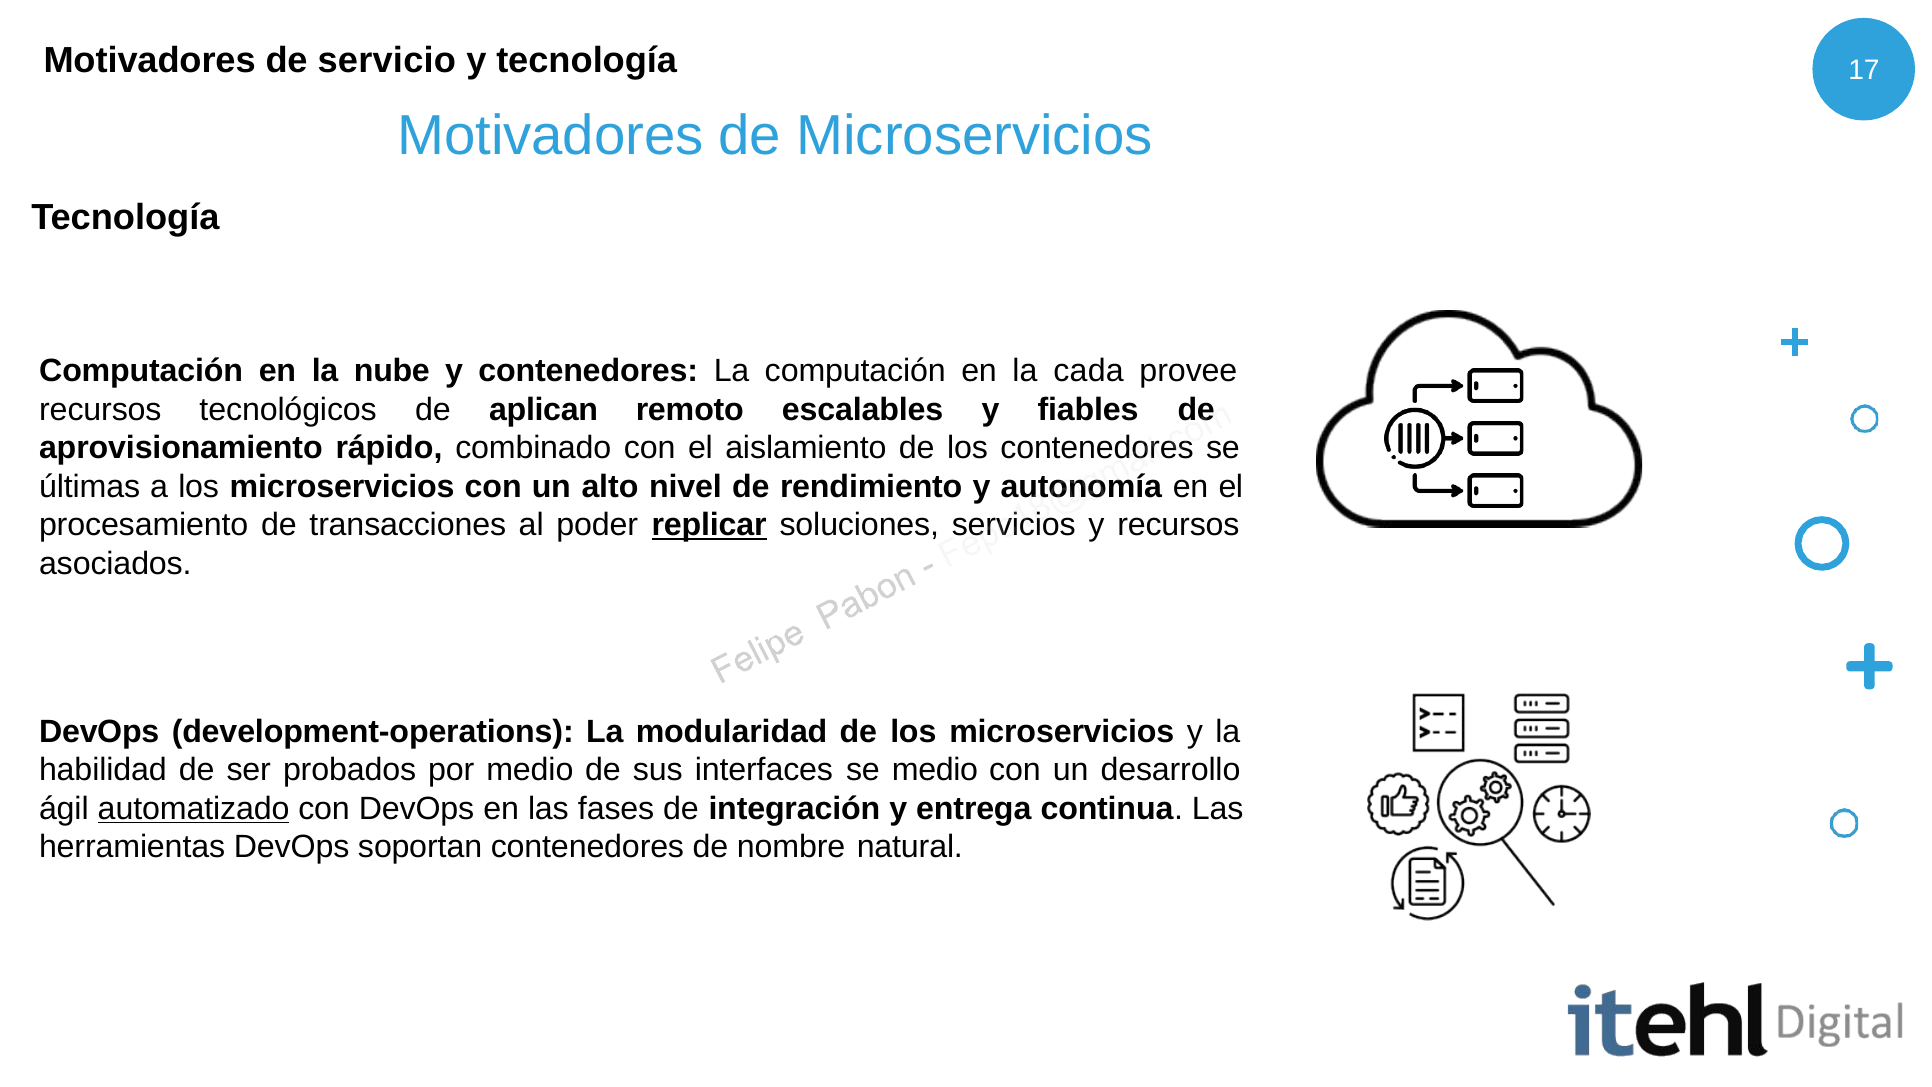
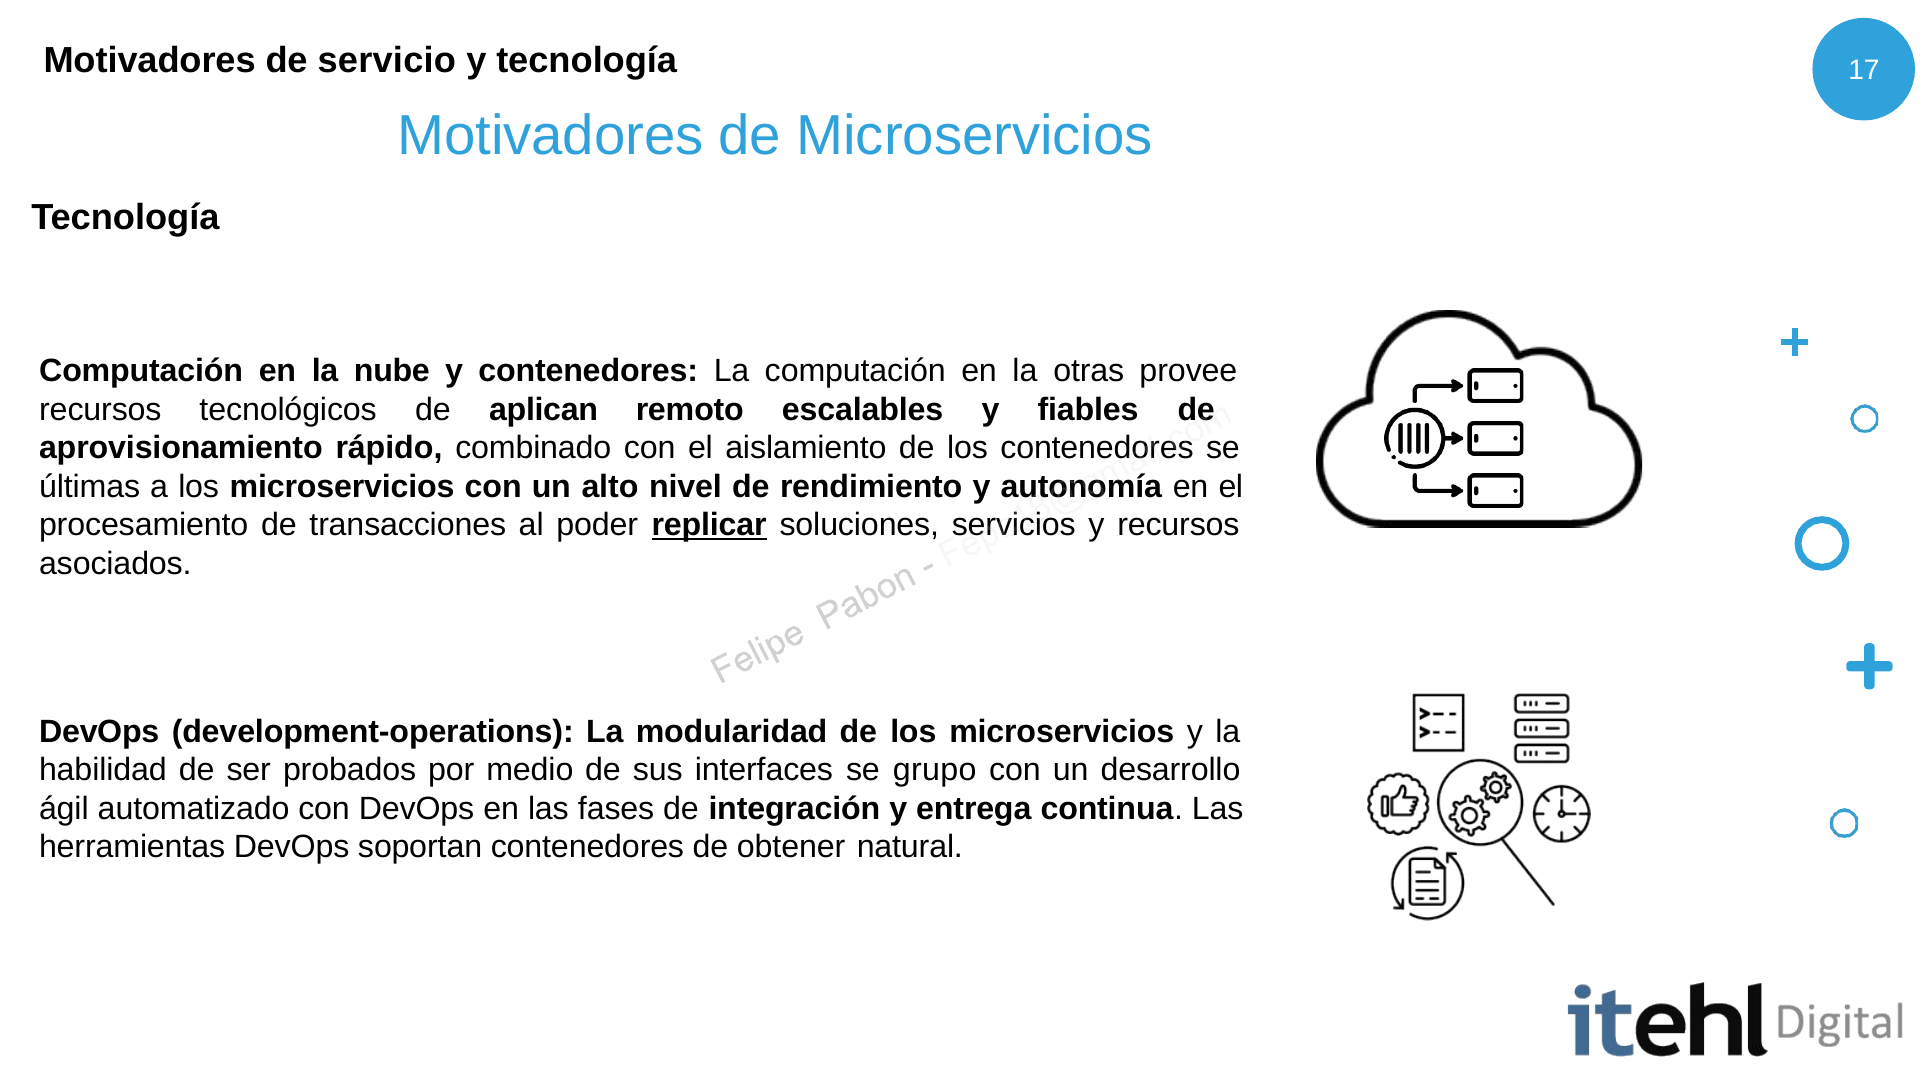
cada: cada -> otras
se medio: medio -> grupo
automatizado underline: present -> none
nombre: nombre -> obtener
